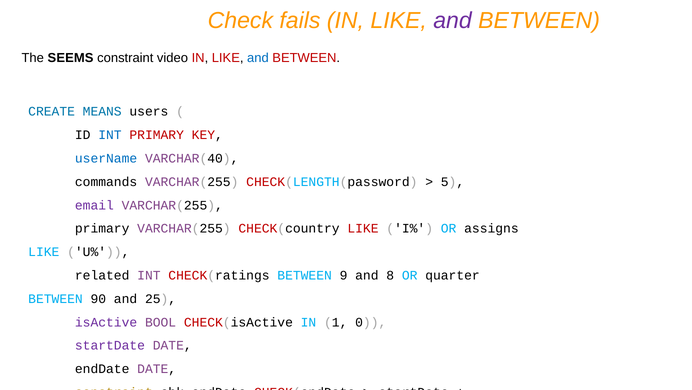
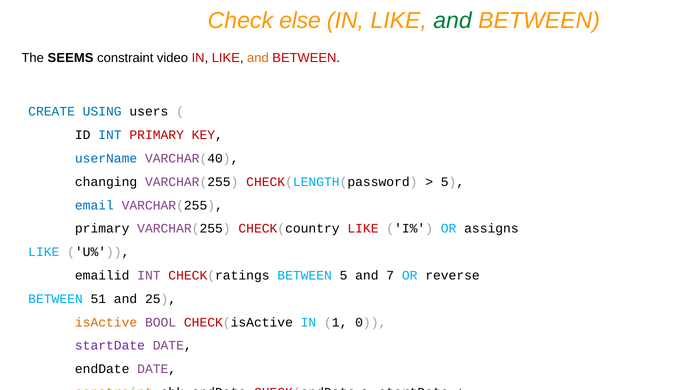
fails: fails -> else
and at (453, 21) colour: purple -> green
and at (258, 58) colour: blue -> orange
MEANS: MEANS -> USING
commands: commands -> changing
email colour: purple -> blue
related: related -> emailid
BETWEEN 9: 9 -> 5
and 8: 8 -> 7
quarter: quarter -> reverse
90: 90 -> 51
isActive colour: purple -> orange
